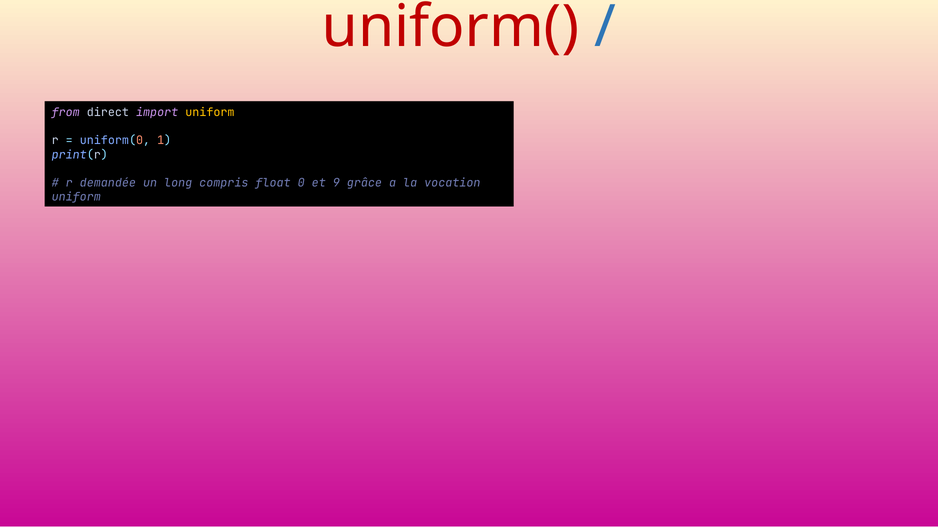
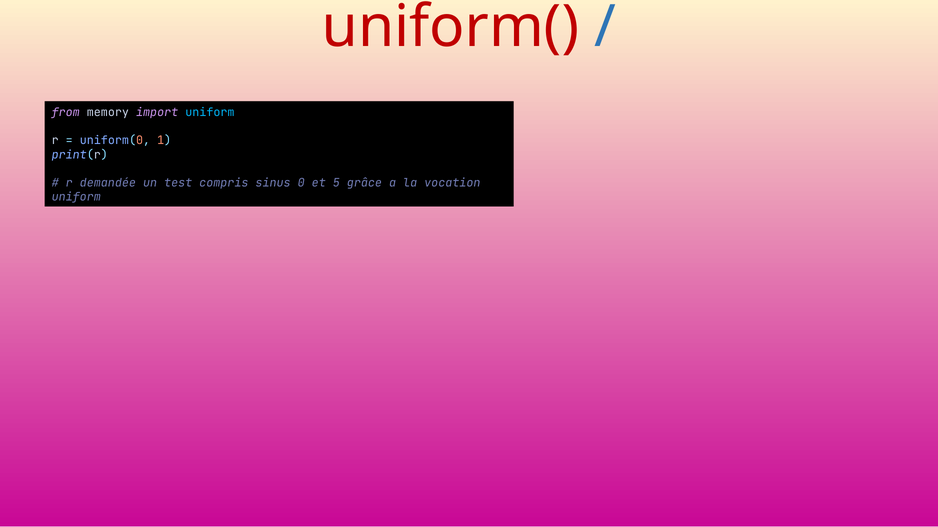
direct: direct -> memory
uniform at (210, 113) colour: yellow -> light blue
long: long -> test
float: float -> sinus
9: 9 -> 5
